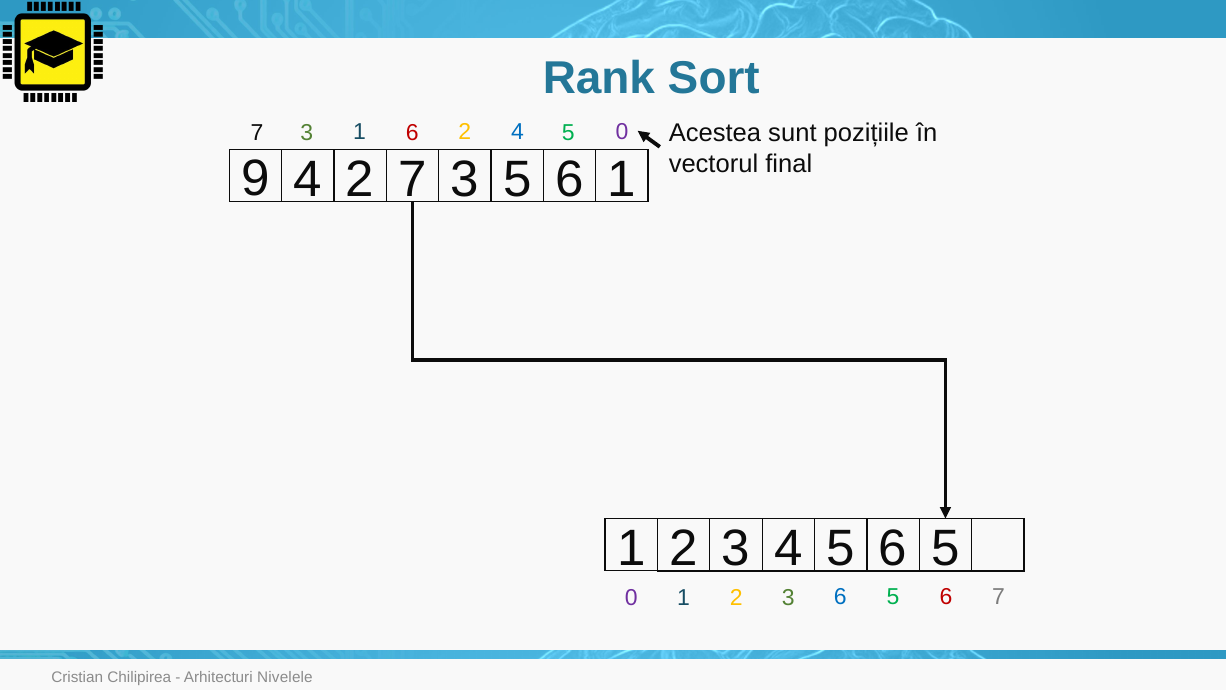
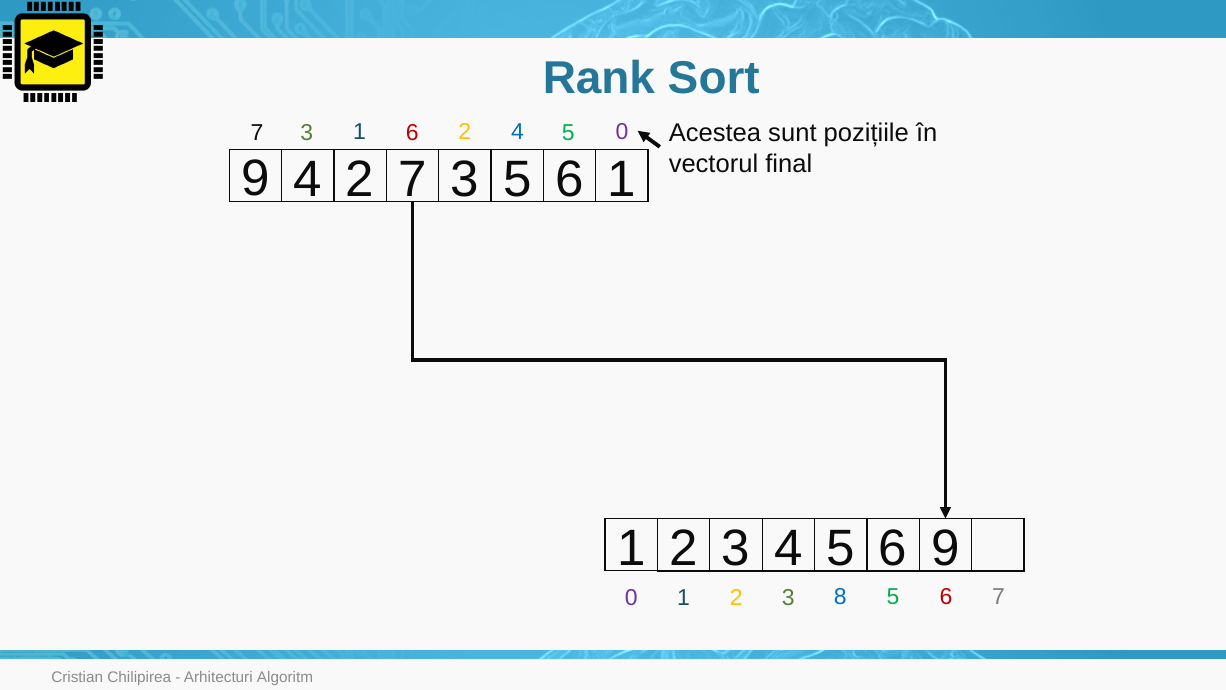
5 6 5: 5 -> 9
3 6: 6 -> 8
Nivelele: Nivelele -> Algoritm
